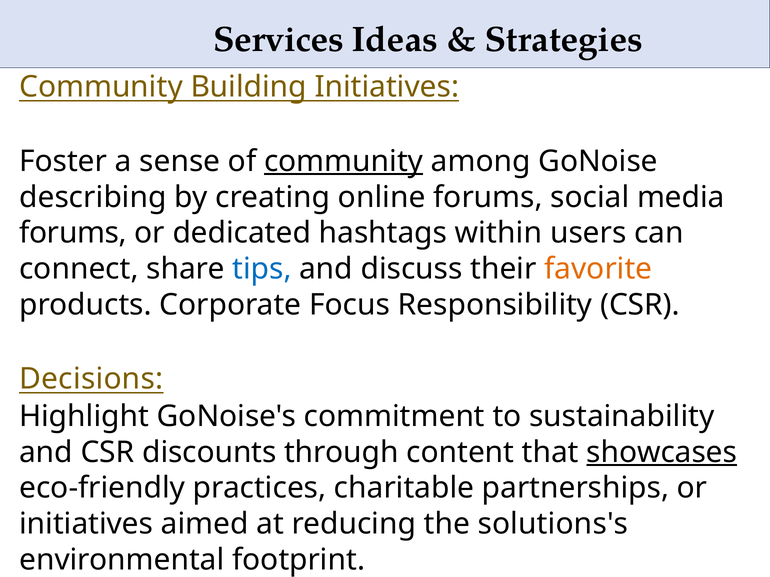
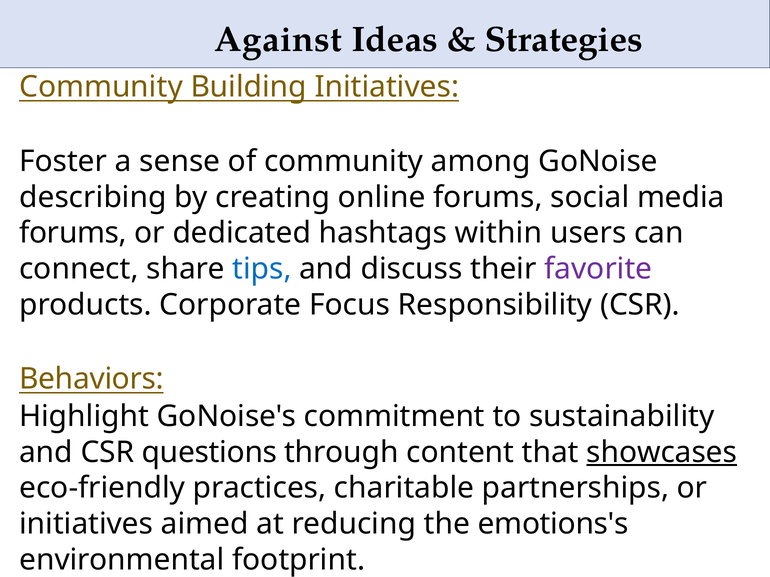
Services: Services -> Against
community at (344, 161) underline: present -> none
favorite colour: orange -> purple
Decisions: Decisions -> Behaviors
discounts: discounts -> questions
solutions's: solutions's -> emotions's
